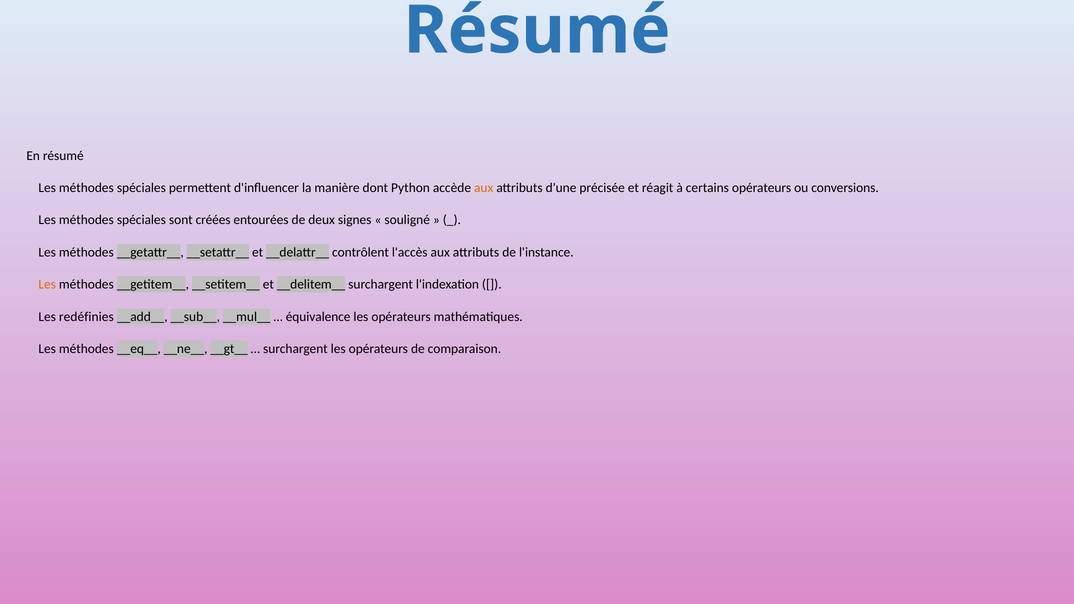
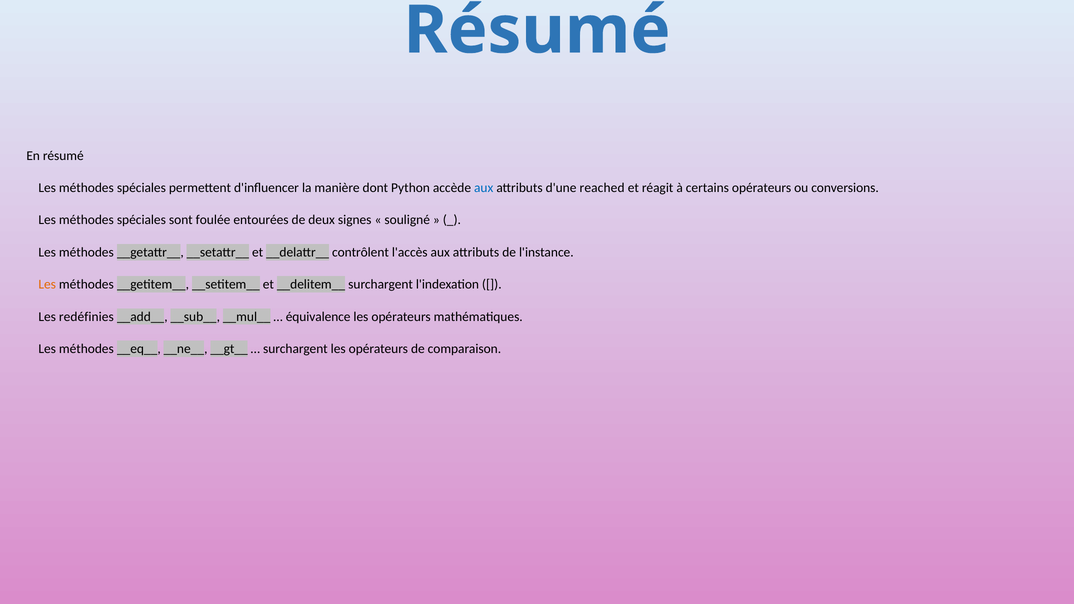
aux at (484, 188) colour: orange -> blue
précisée: précisée -> reached
créées: créées -> foulée
